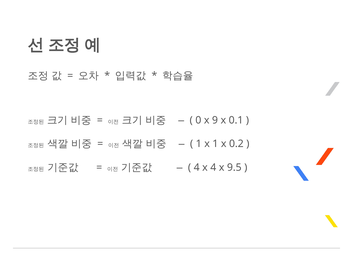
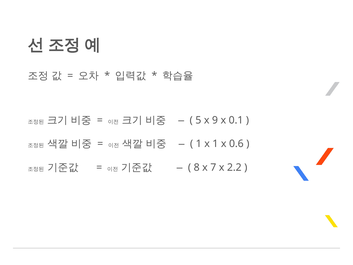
0: 0 -> 5
0.2: 0.2 -> 0.6
4 at (197, 167): 4 -> 8
x 4: 4 -> 7
9.5: 9.5 -> 2.2
